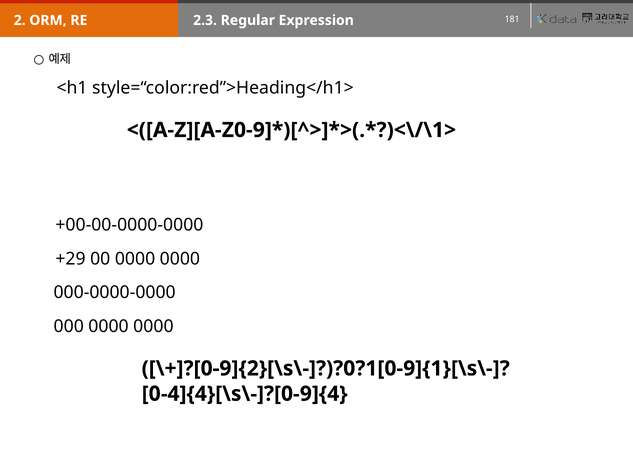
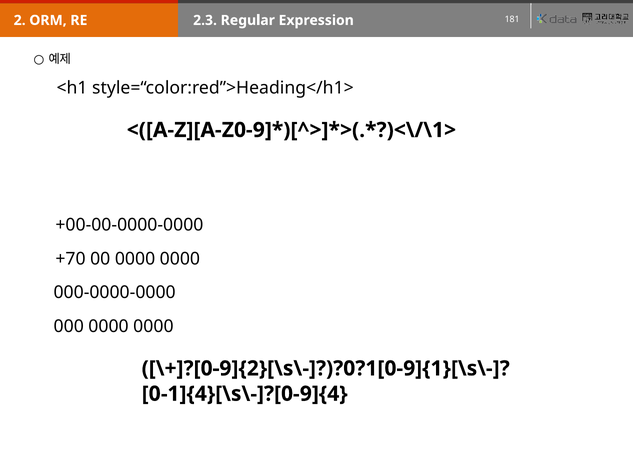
+29: +29 -> +70
0-4]{4}[\s\-]?[0-9]{4: 0-4]{4}[\s\-]?[0-9]{4 -> 0-1]{4}[\s\-]?[0-9]{4
